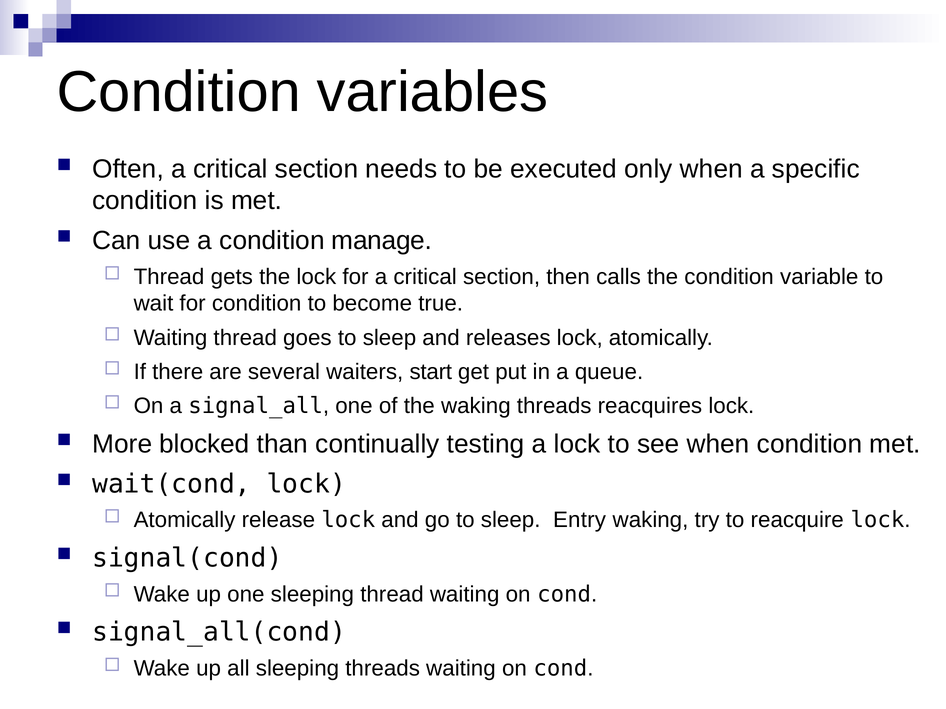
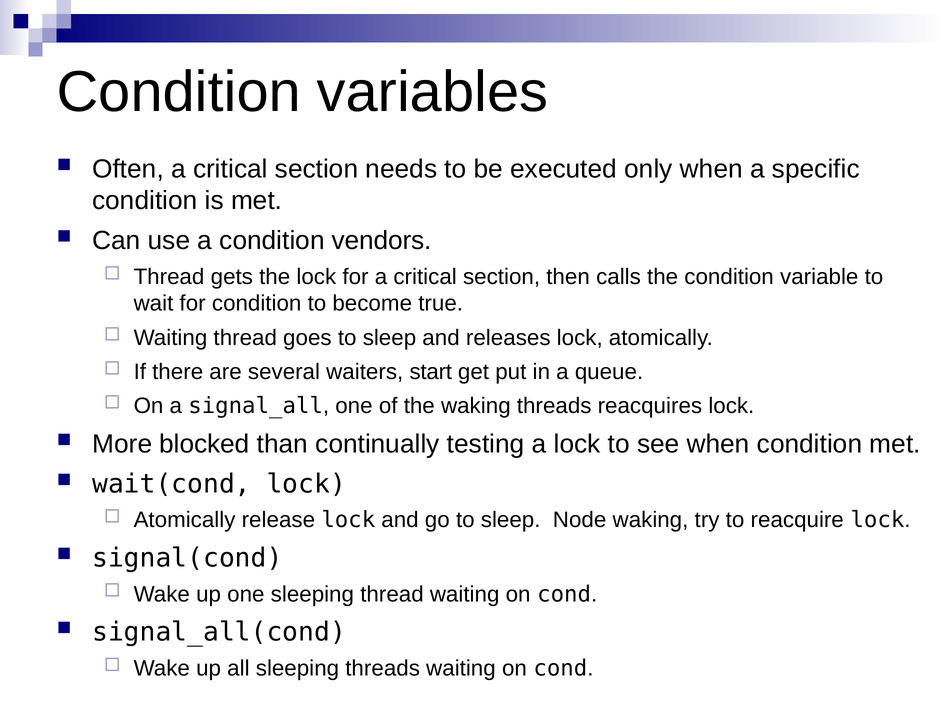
manage: manage -> vendors
Entry: Entry -> Node
